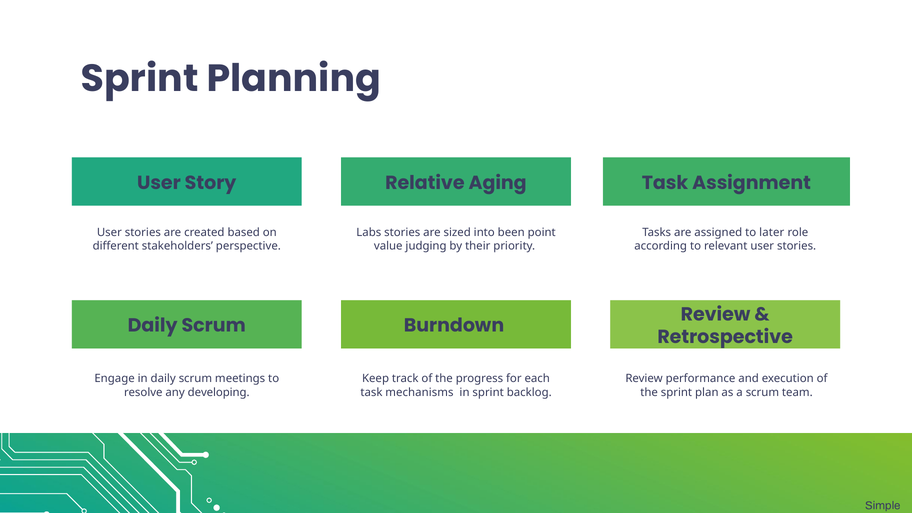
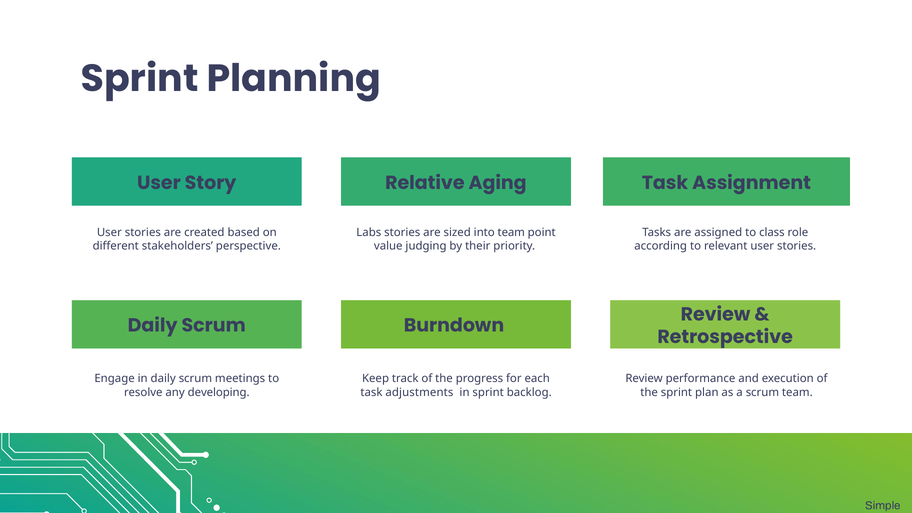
into been: been -> team
later: later -> class
mechanisms: mechanisms -> adjustments
